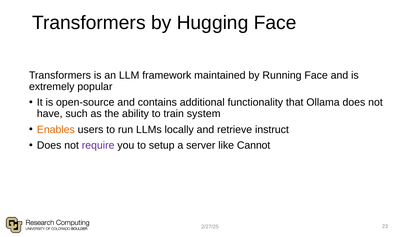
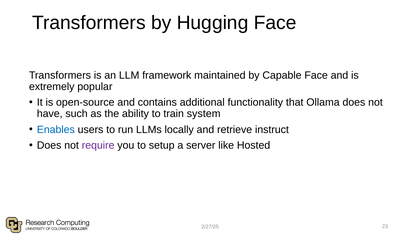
Running: Running -> Capable
Enables colour: orange -> blue
Cannot: Cannot -> Hosted
